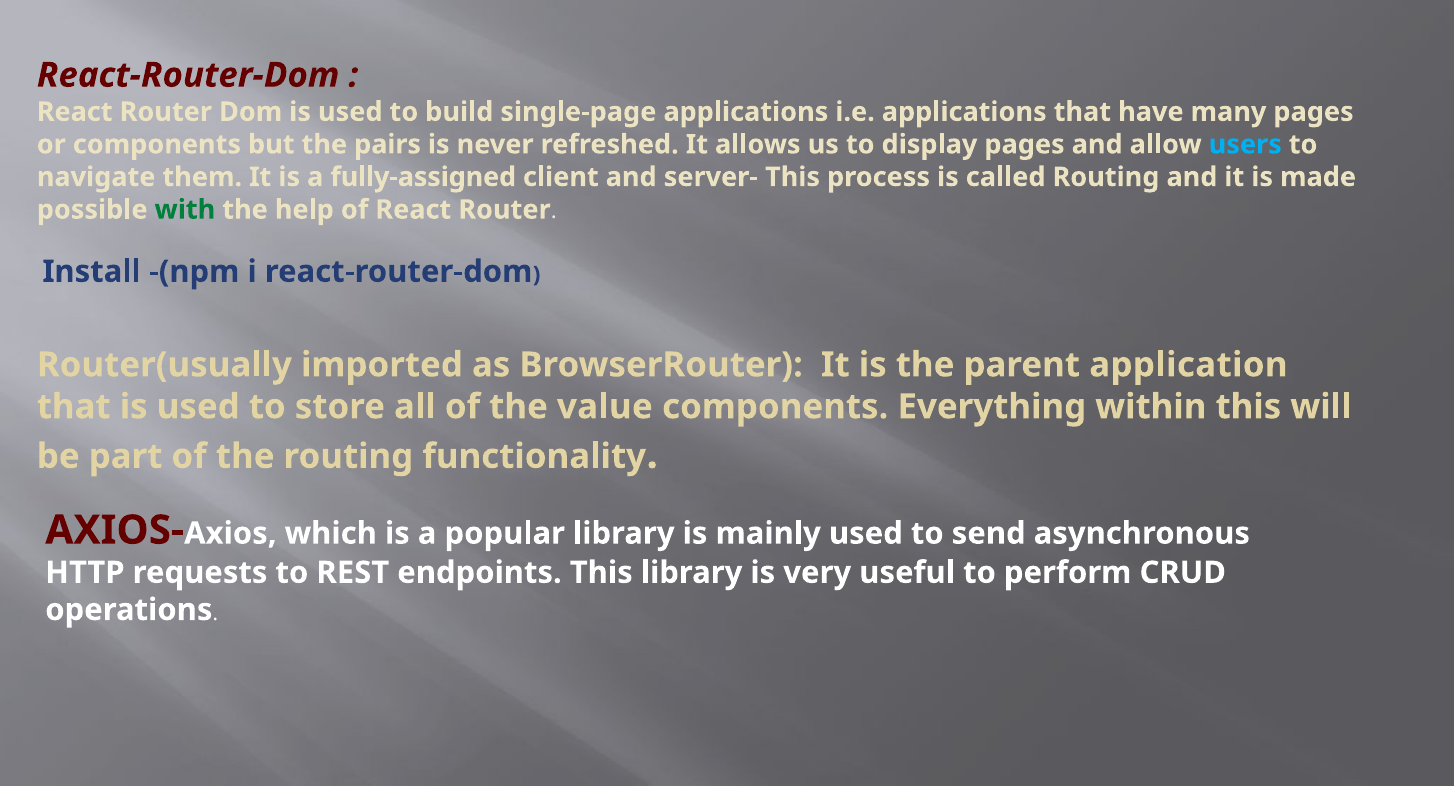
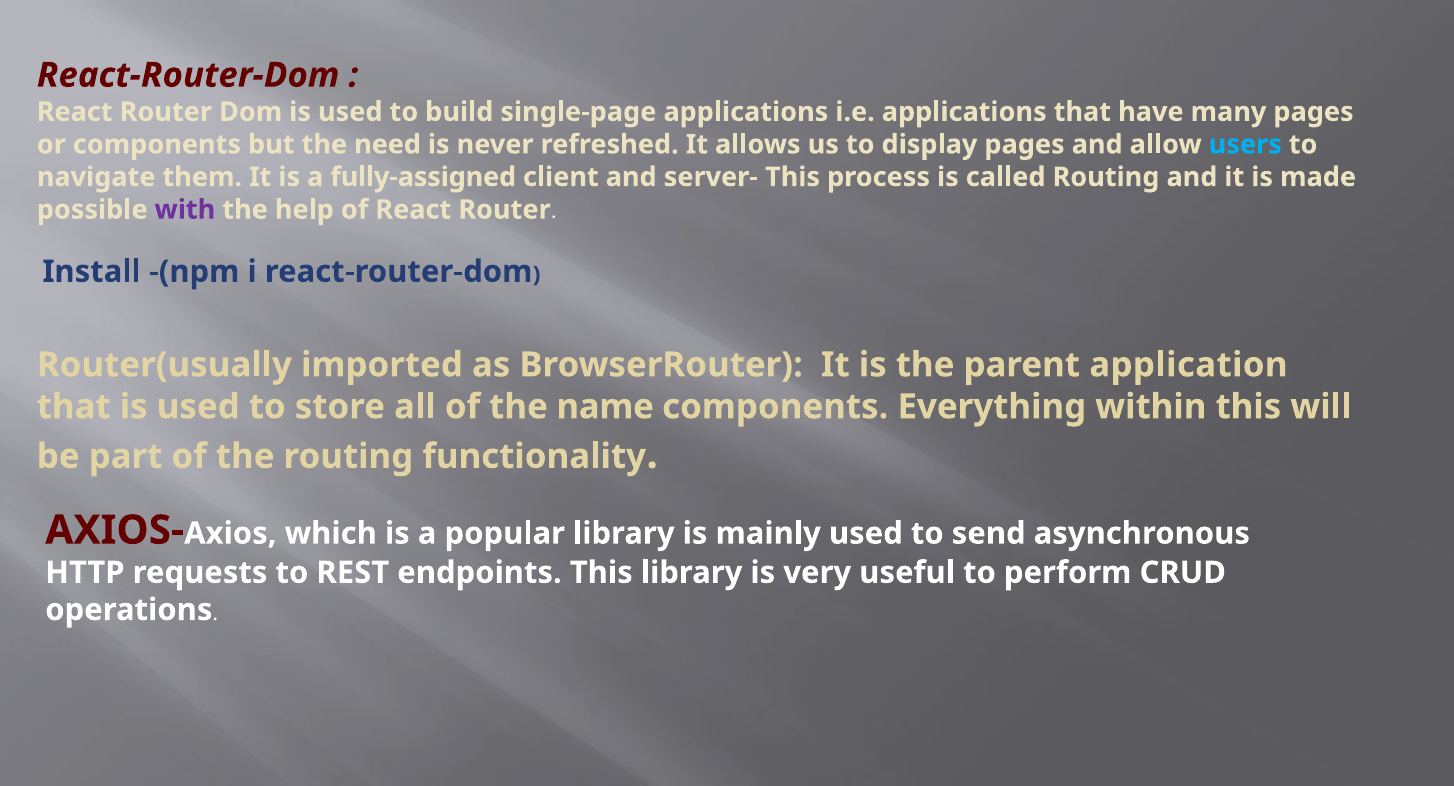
pairs: pairs -> need
with colour: green -> purple
value: value -> name
